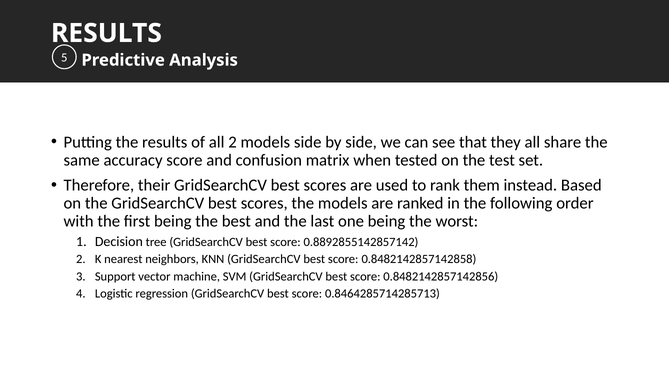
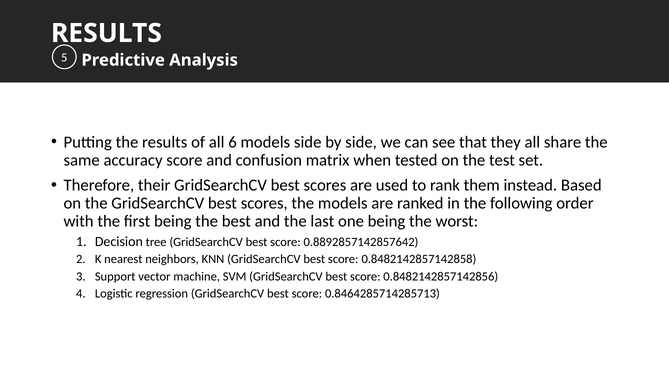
all 2: 2 -> 6
0.8892855142857142: 0.8892855142857142 -> 0.8892857142857642
